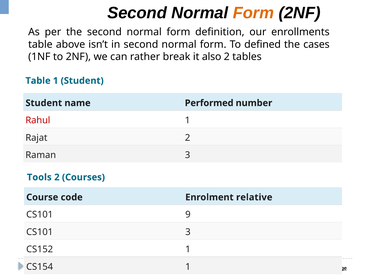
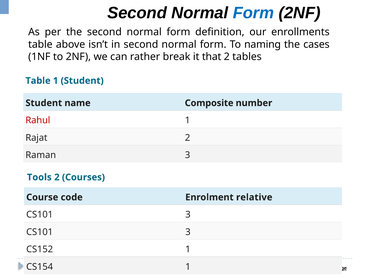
Form at (253, 13) colour: orange -> blue
defined: defined -> naming
also: also -> that
Performed: Performed -> Composite
9 at (188, 214): 9 -> 3
